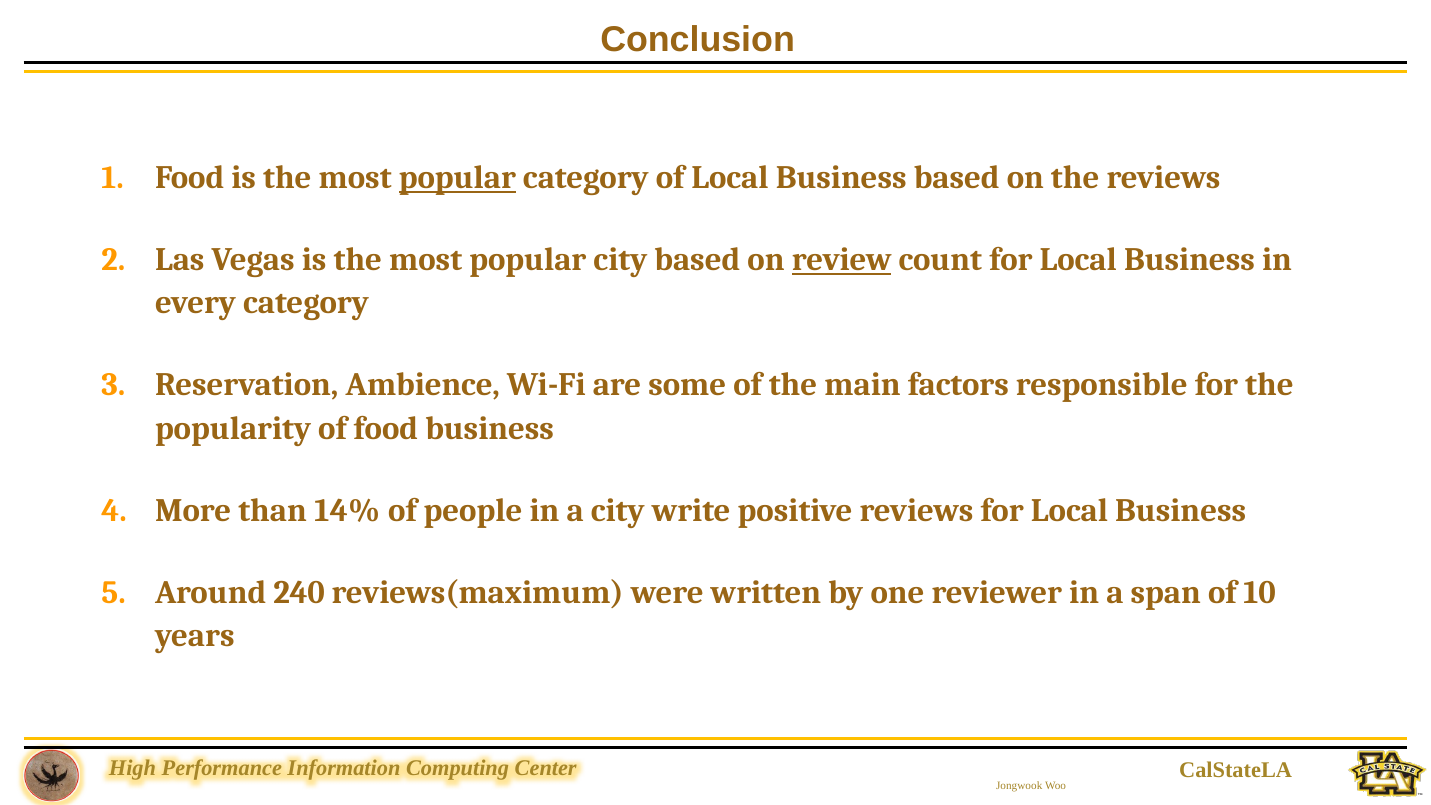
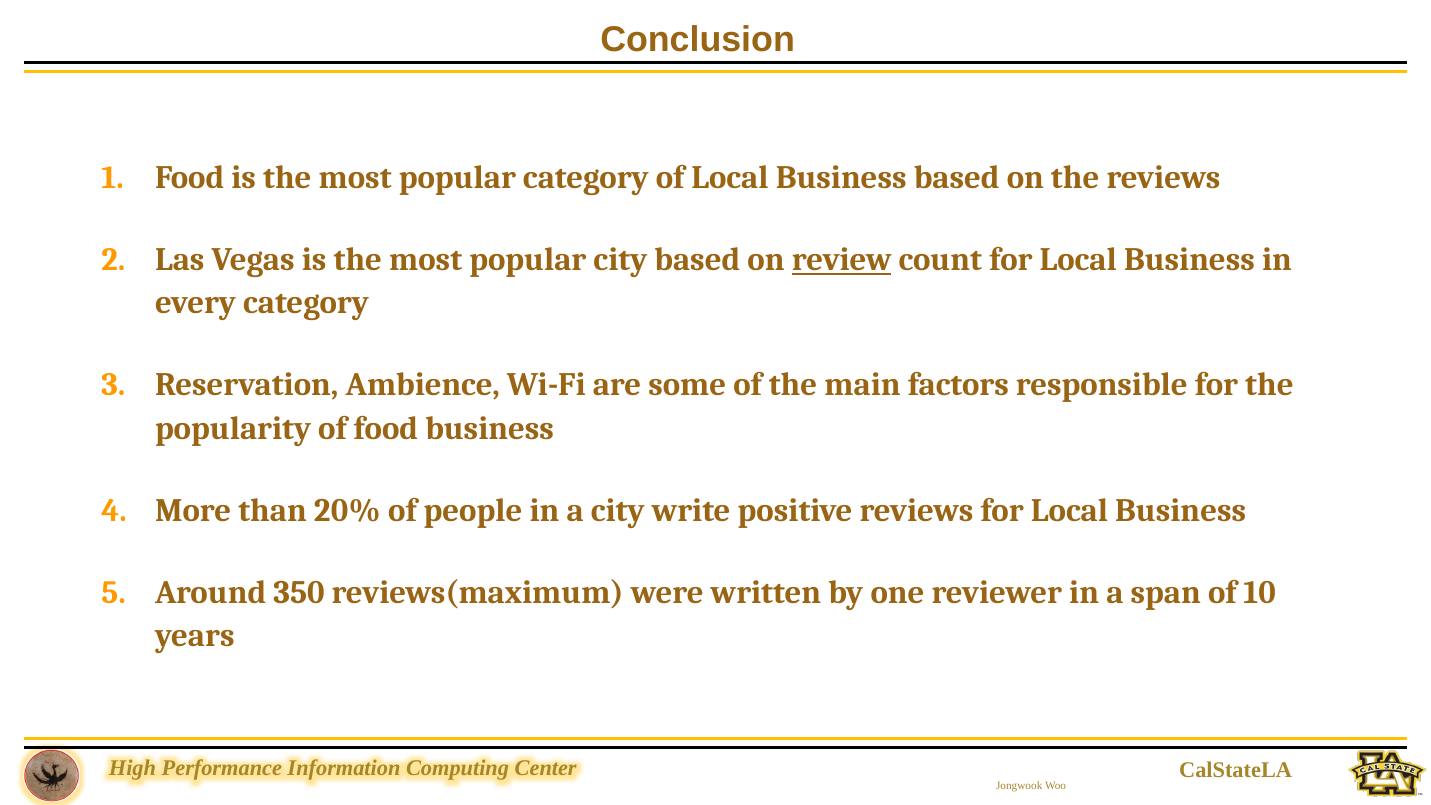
popular at (457, 178) underline: present -> none
14%: 14% -> 20%
240: 240 -> 350
